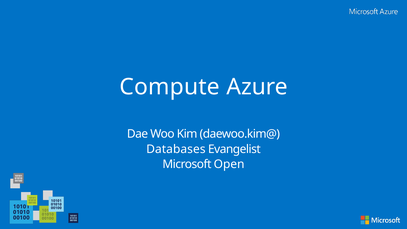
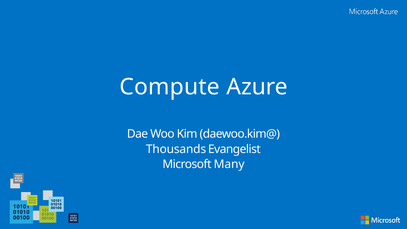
Databases: Databases -> Thousands
Open: Open -> Many
